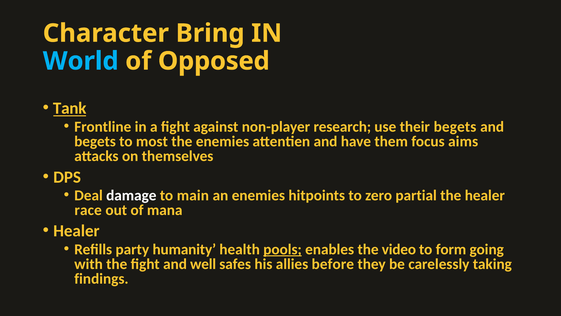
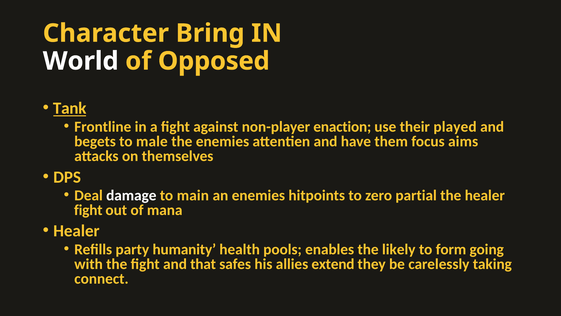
World colour: light blue -> white
research: research -> enaction
their begets: begets -> played
most: most -> male
race at (88, 210): race -> fight
pools underline: present -> none
video: video -> likely
well: well -> that
before: before -> extend
findings: findings -> connect
